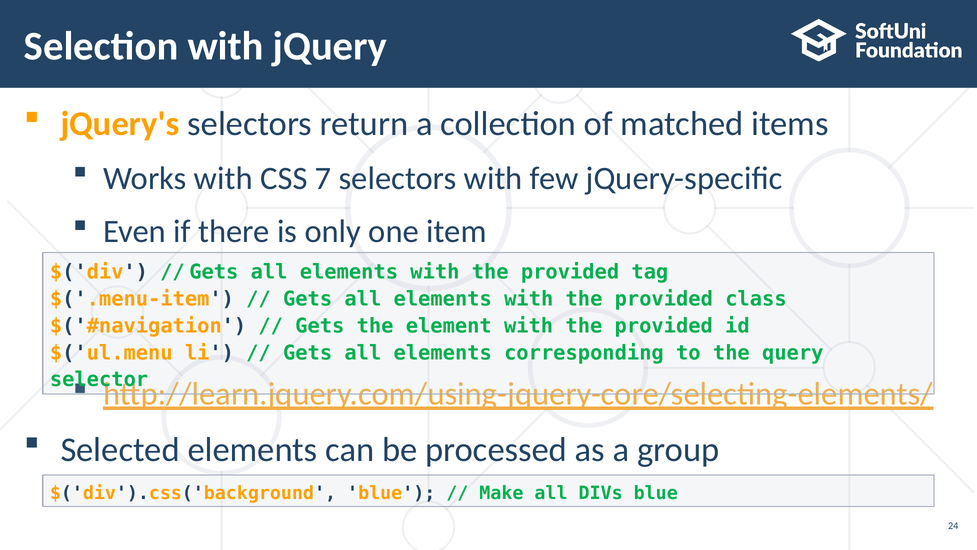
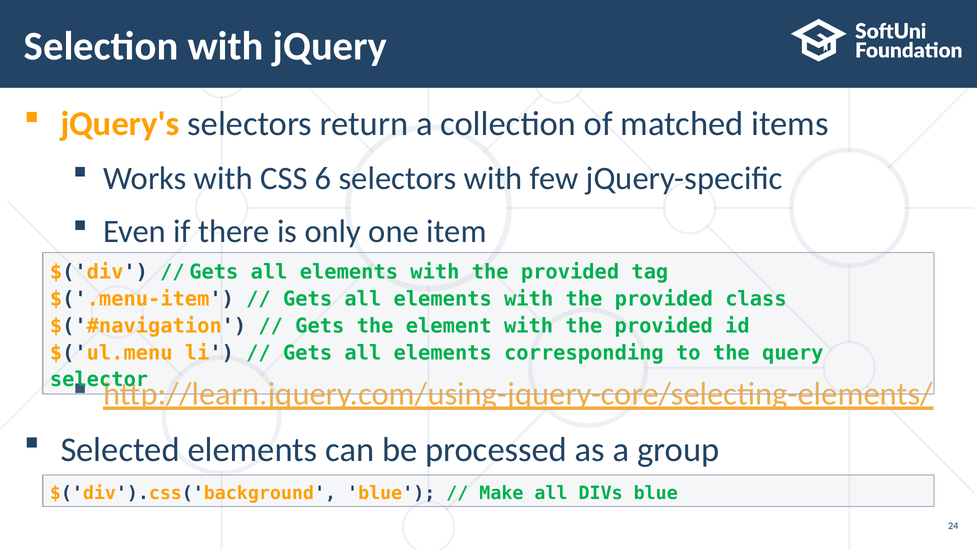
7: 7 -> 6
